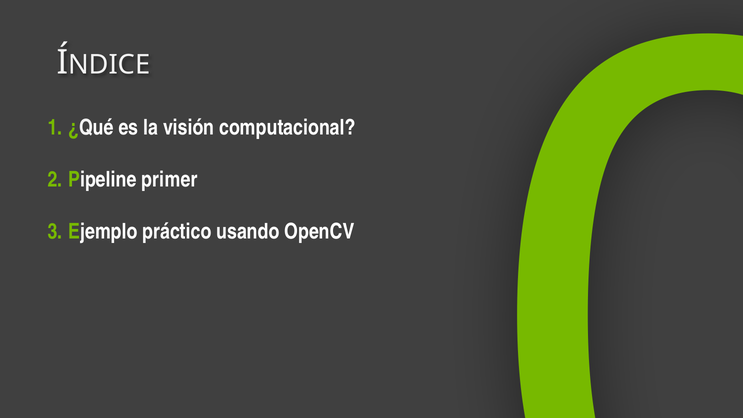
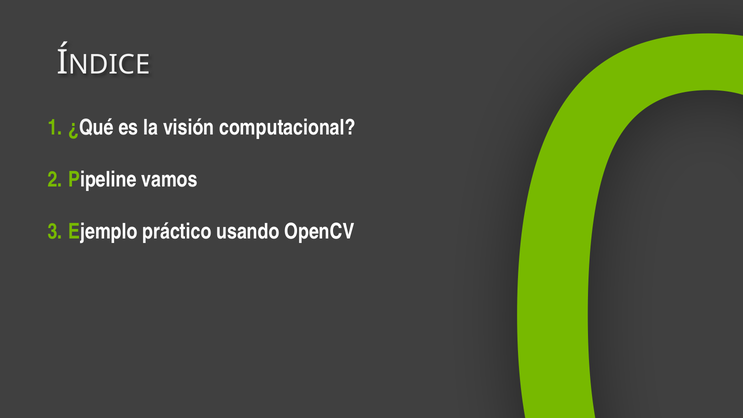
primer: primer -> vamos
